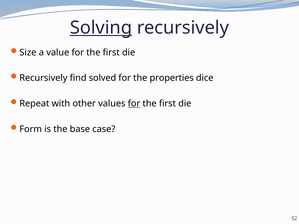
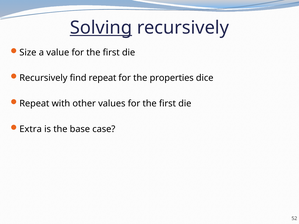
find solved: solved -> repeat
for at (134, 104) underline: present -> none
Form: Form -> Extra
